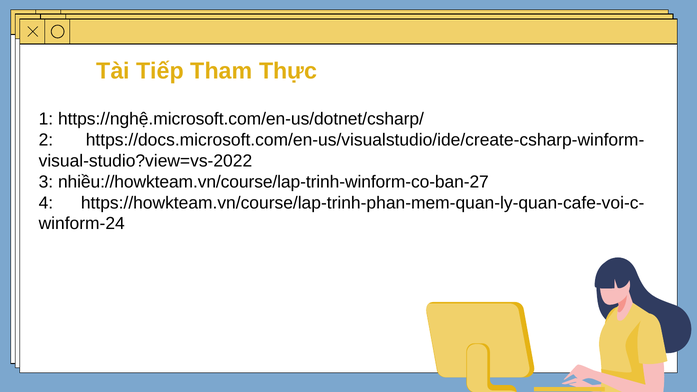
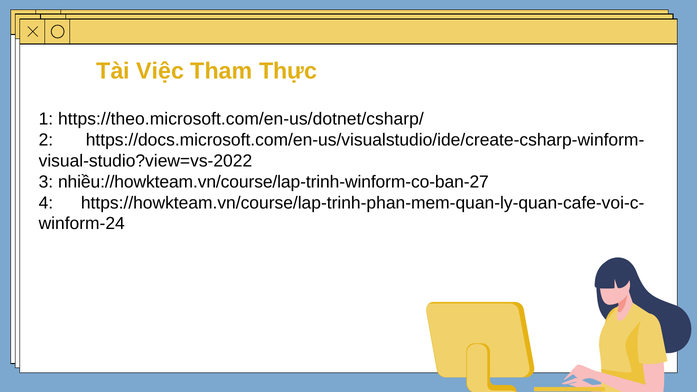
Tiếp: Tiếp -> Việc
https://nghệ.microsoft.com/en-us/dotnet/csharp/: https://nghệ.microsoft.com/en-us/dotnet/csharp/ -> https://theo.microsoft.com/en-us/dotnet/csharp/
